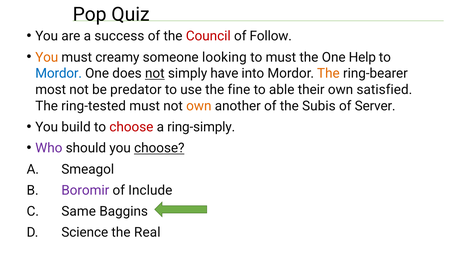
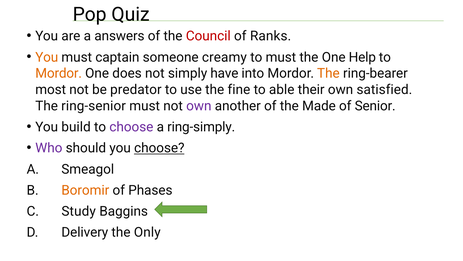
success: success -> answers
Follow: Follow -> Ranks
creamy: creamy -> captain
looking: looking -> creamy
Mordor at (59, 73) colour: blue -> orange
not at (155, 73) underline: present -> none
ring-tested: ring-tested -> ring-senior
own at (199, 106) colour: orange -> purple
Subis: Subis -> Made
Server: Server -> Senior
choose at (131, 127) colour: red -> purple
Boromir colour: purple -> orange
Include: Include -> Phases
Same: Same -> Study
Science: Science -> Delivery
Real: Real -> Only
